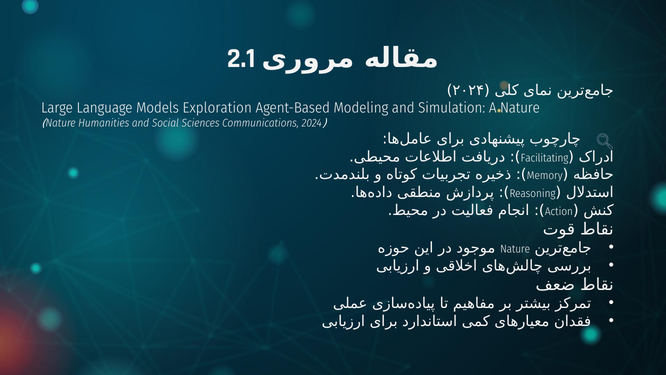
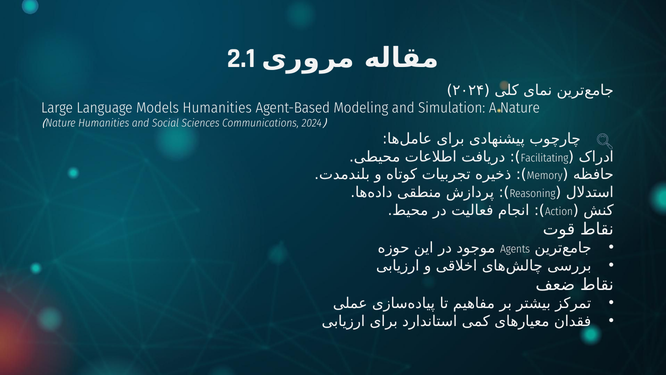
Models Exploration: Exploration -> Humanities
Nature at (515, 249): Nature -> Agents
